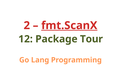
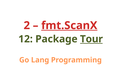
Tour underline: none -> present
